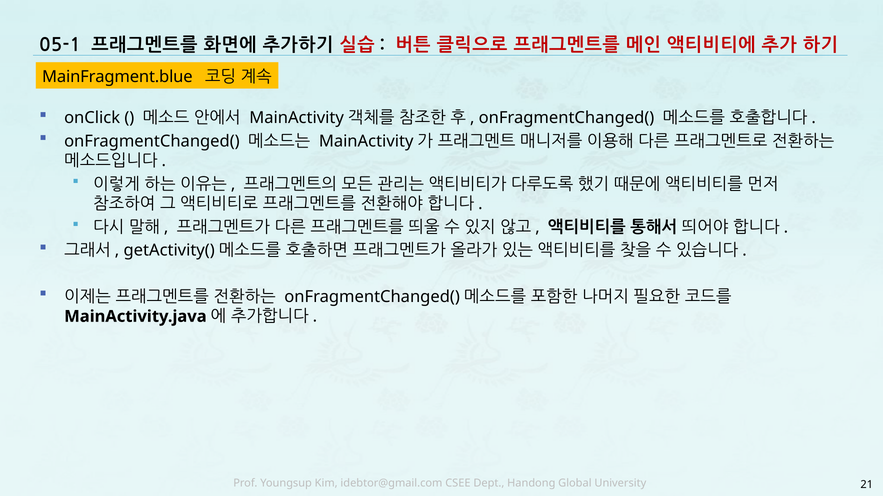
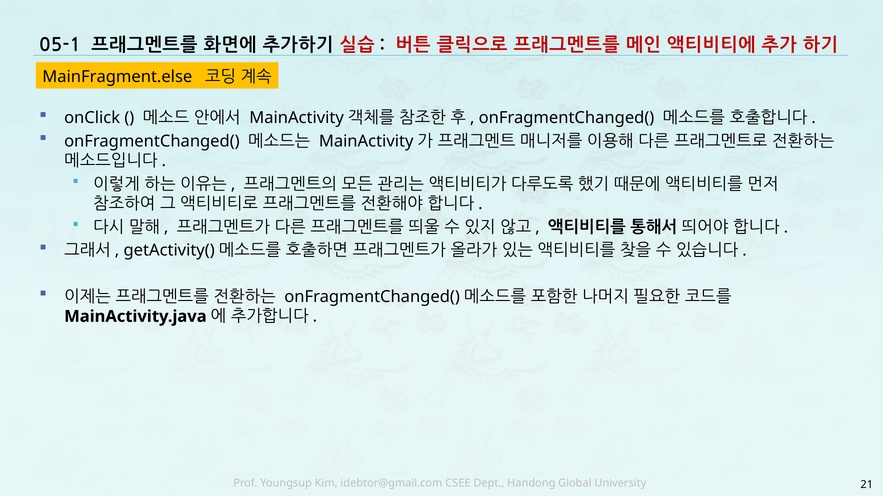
MainFragment.blue: MainFragment.blue -> MainFragment.else
